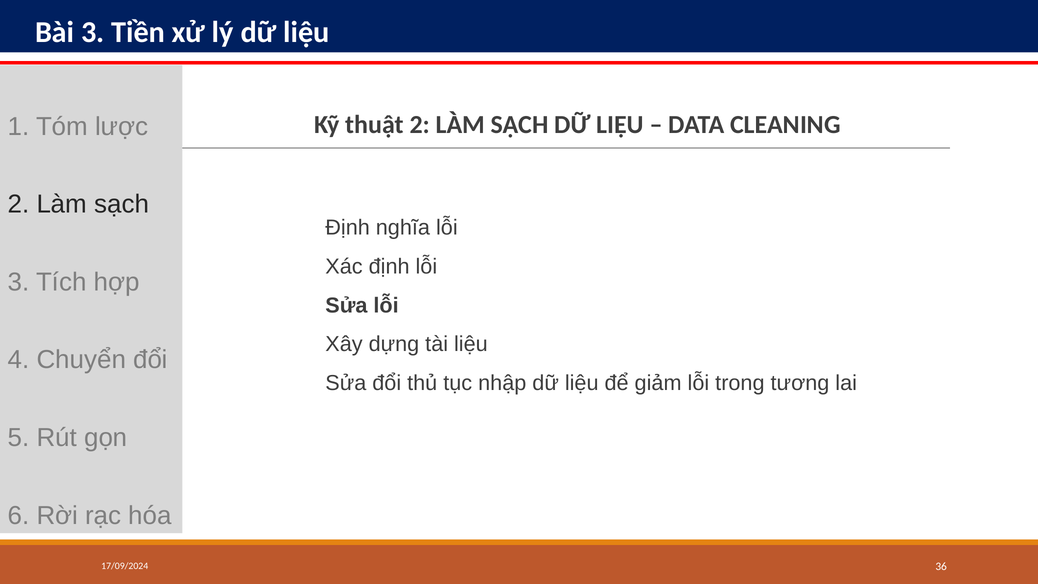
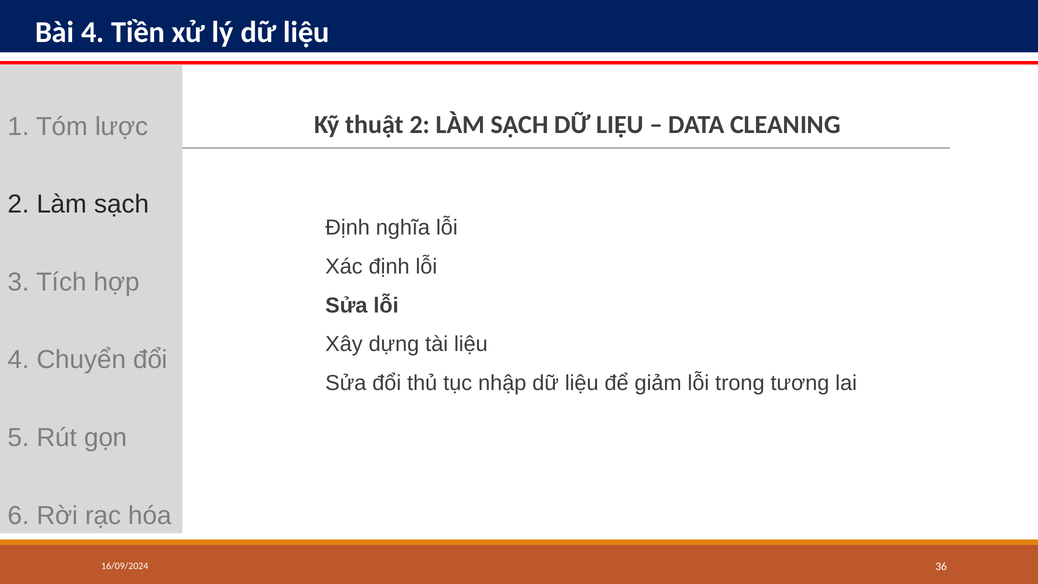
Bài 3: 3 -> 4
17/09/2024: 17/09/2024 -> 16/09/2024
